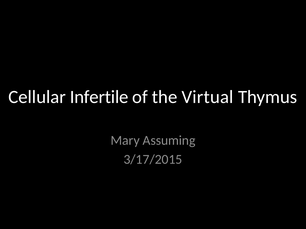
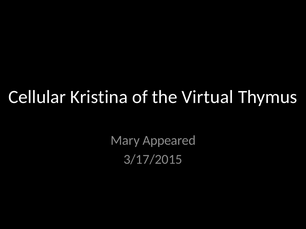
Infertile: Infertile -> Kristina
Assuming: Assuming -> Appeared
